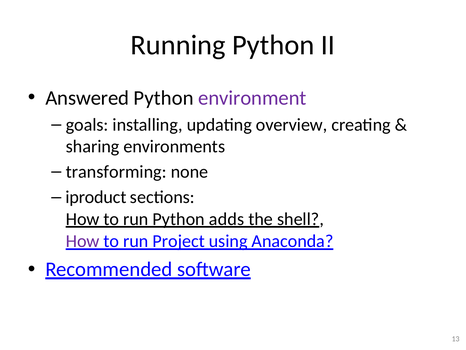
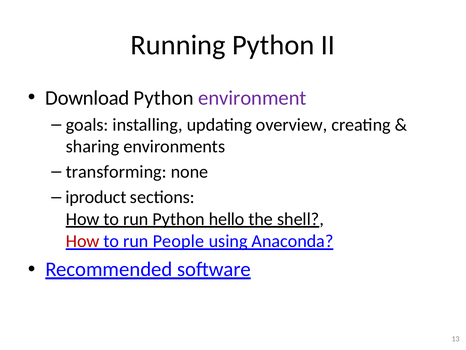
Answered: Answered -> Download
adds: adds -> hello
How at (83, 241) colour: purple -> red
Project: Project -> People
